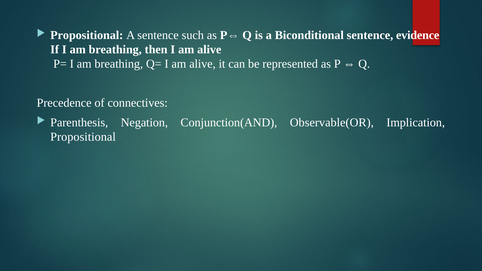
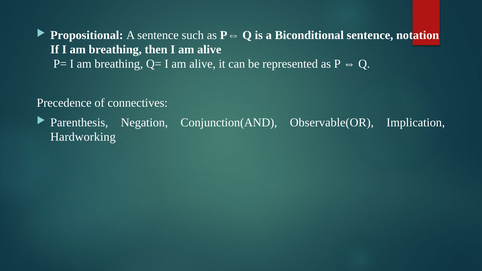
evidence: evidence -> notation
Propositional at (83, 137): Propositional -> Hardworking
